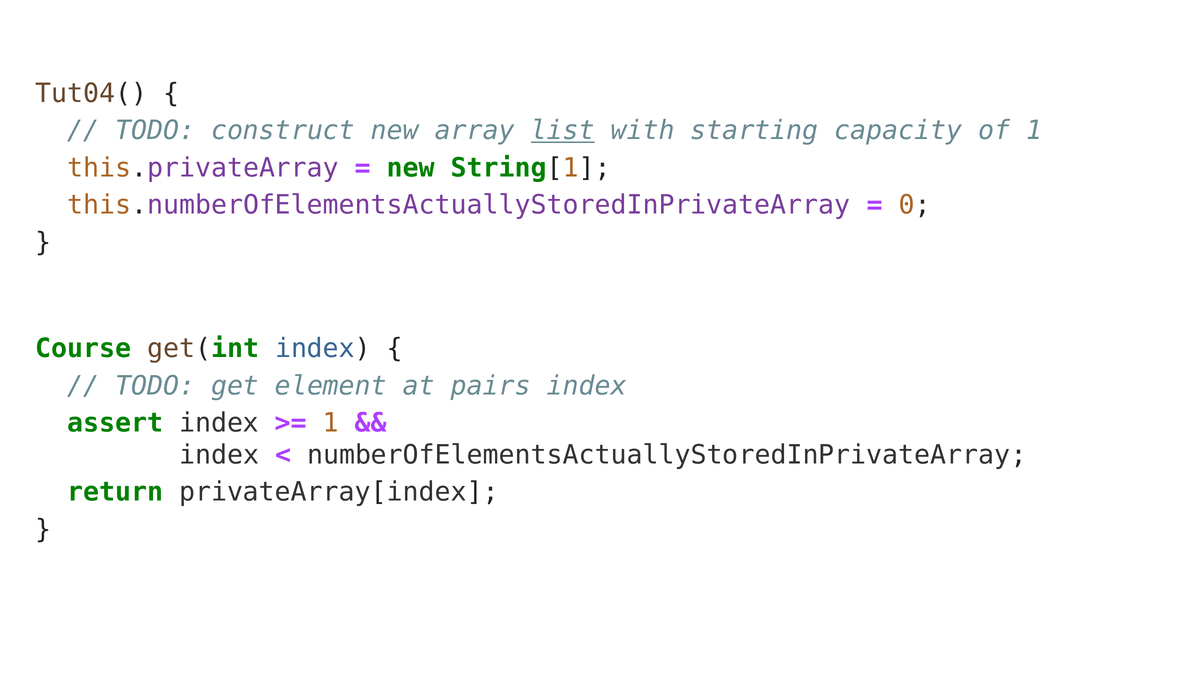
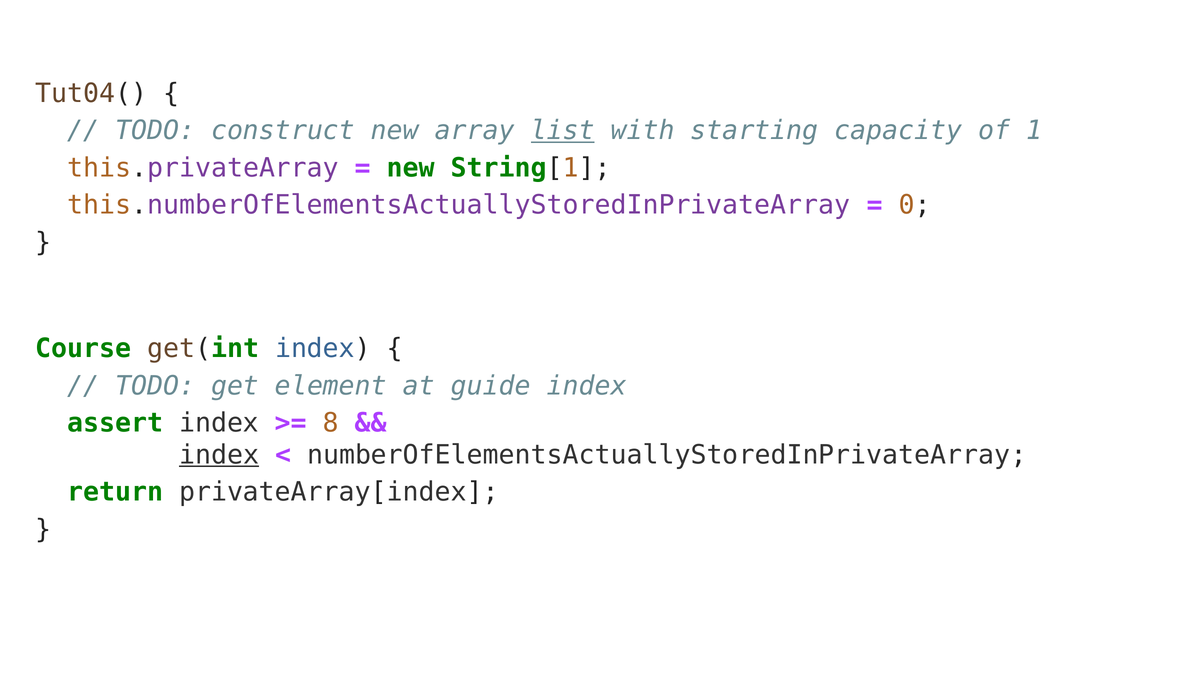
pairs: pairs -> guide
1 at (331, 423): 1 -> 8
index at (219, 455) underline: none -> present
